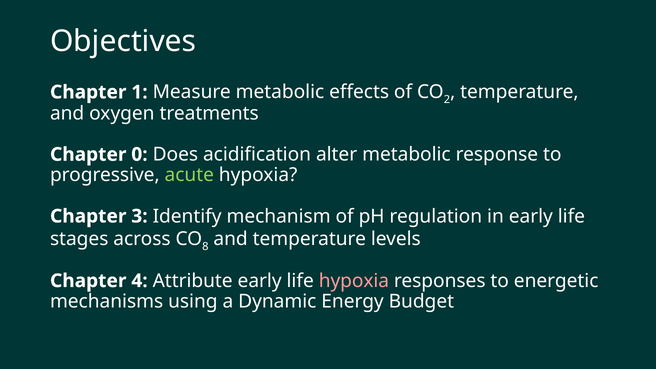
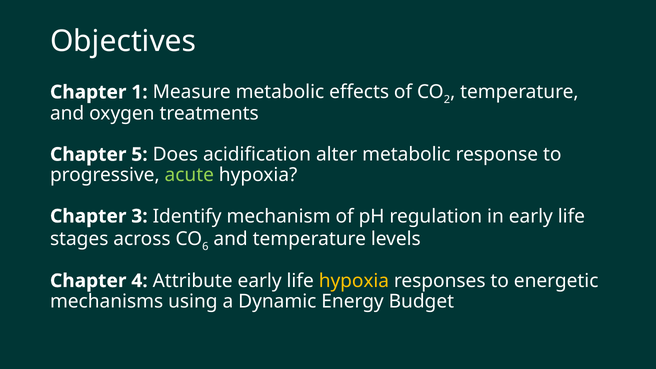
0: 0 -> 5
8: 8 -> 6
hypoxia at (354, 281) colour: pink -> yellow
